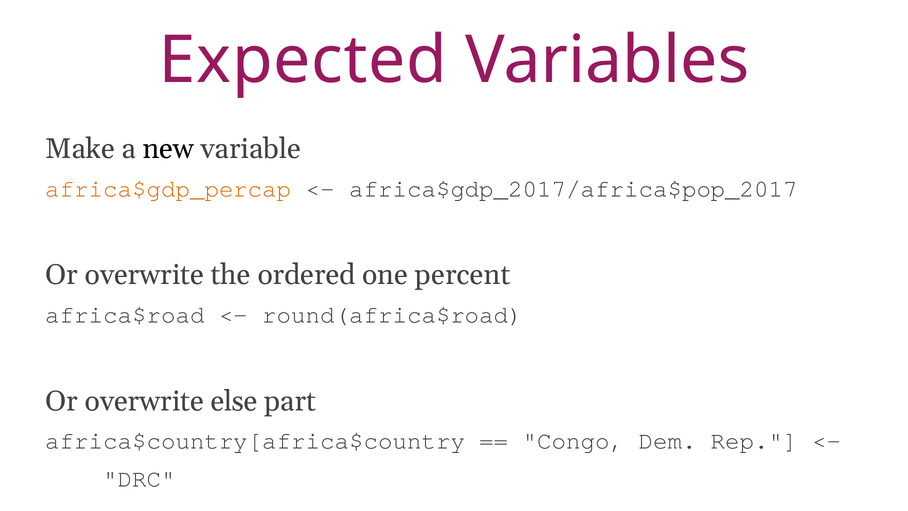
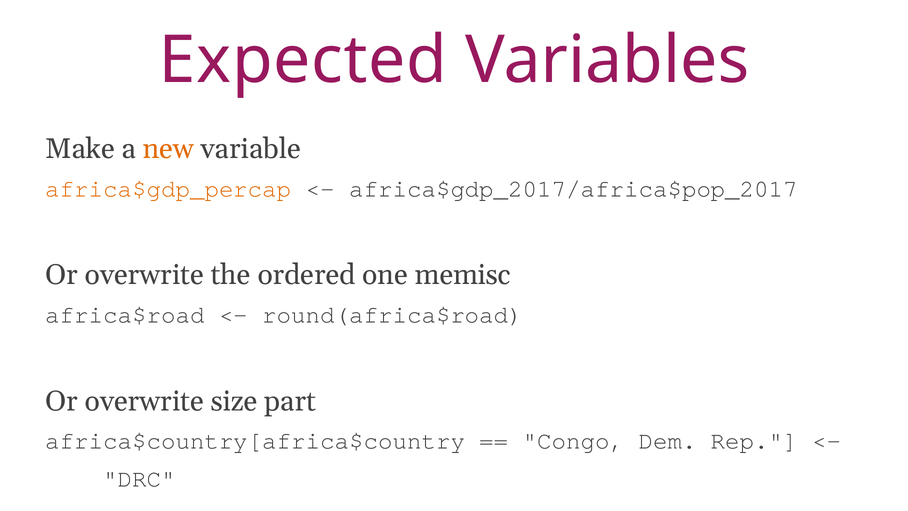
new colour: black -> orange
percent: percent -> memisc
else: else -> size
